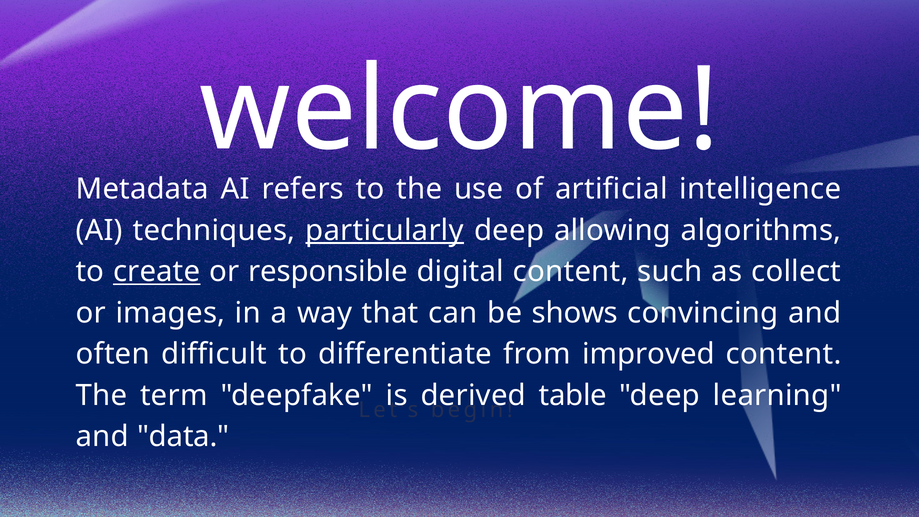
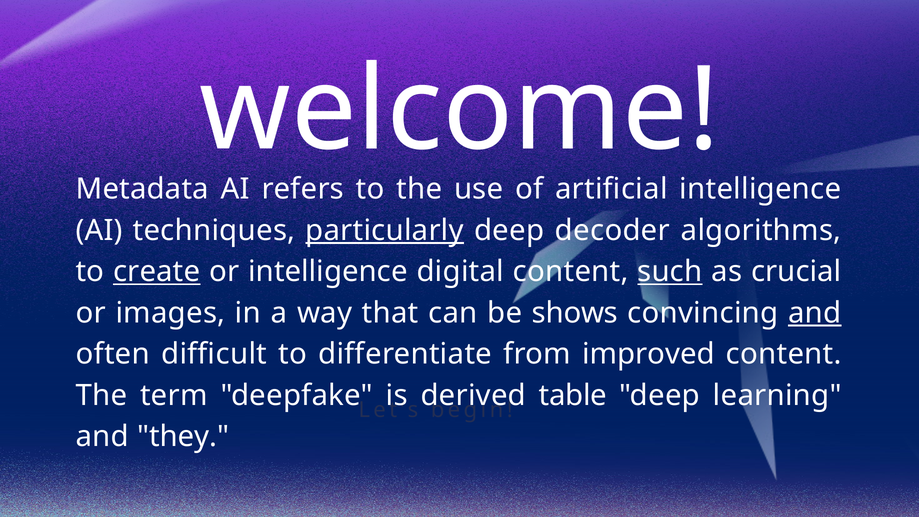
allowing: allowing -> decoder
or responsible: responsible -> intelligence
such underline: none -> present
collect: collect -> crucial
and at (815, 313) underline: none -> present
data: data -> they
